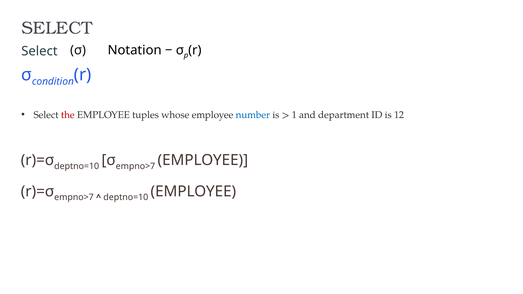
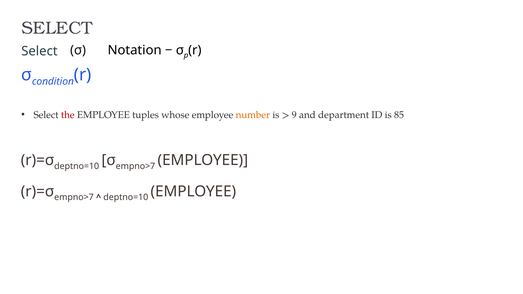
number colour: blue -> orange
1: 1 -> 9
12: 12 -> 85
